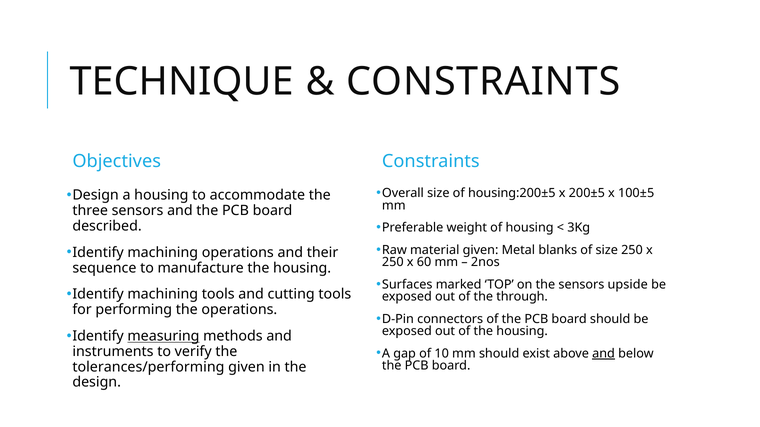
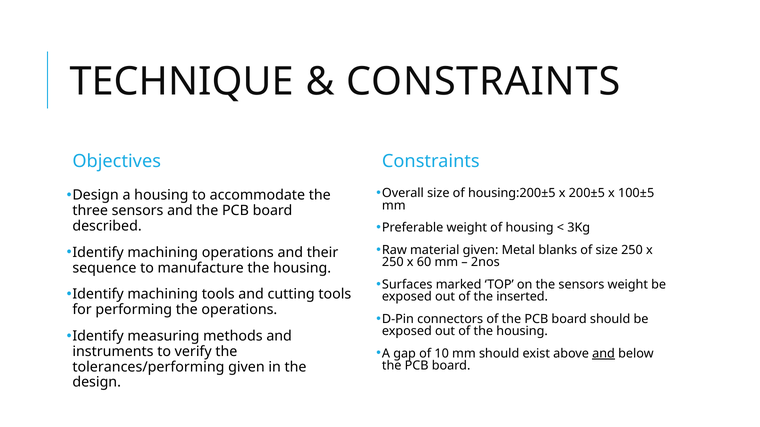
sensors upside: upside -> weight
through: through -> inserted
measuring underline: present -> none
